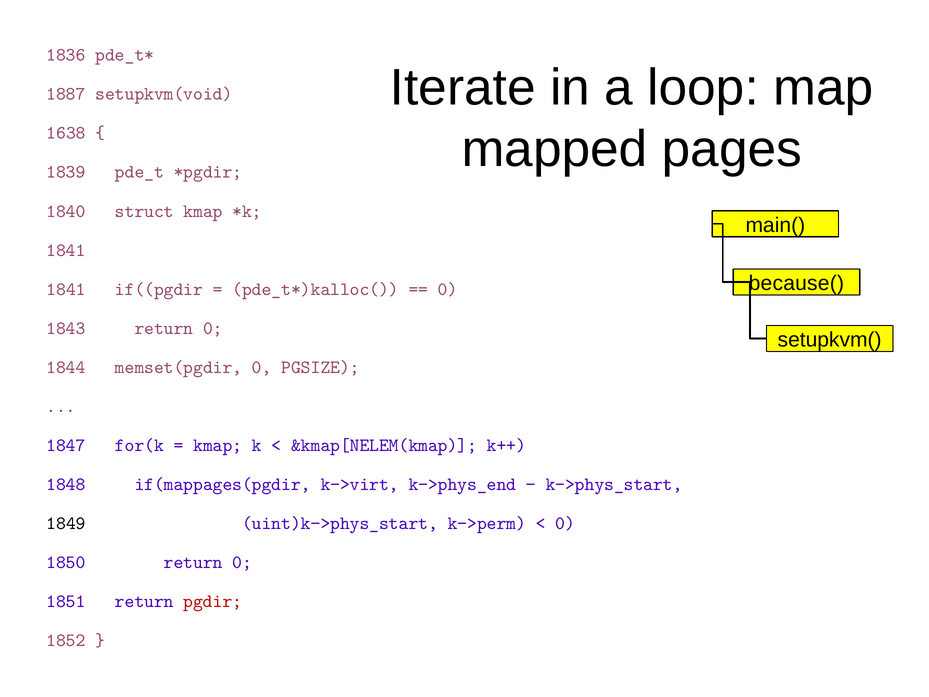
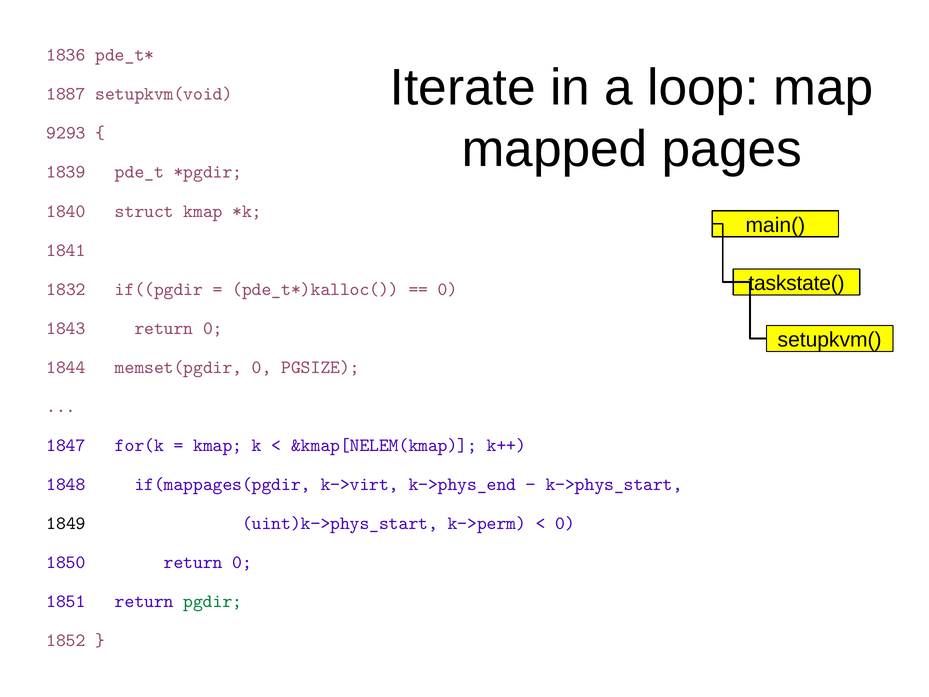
1638: 1638 -> 9293
because(: because( -> taskstate(
1841 at (66, 289): 1841 -> 1832
pgdir colour: red -> green
